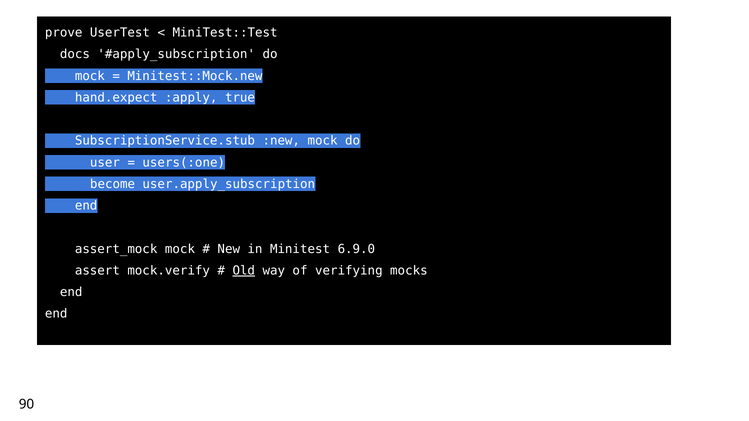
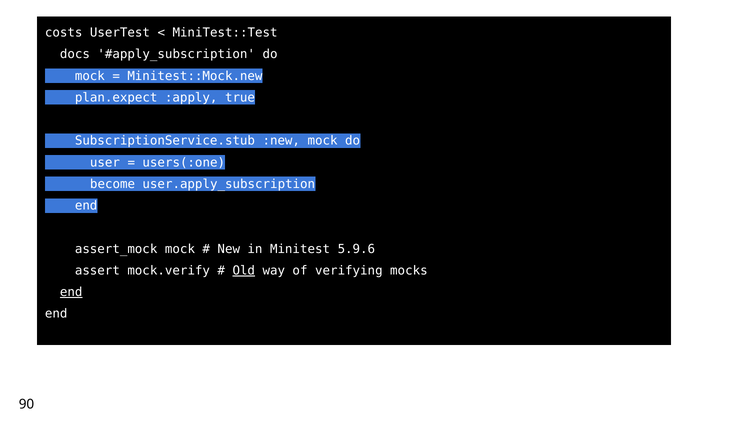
prove: prove -> costs
hand.expect: hand.expect -> plan.expect
6.9.0: 6.9.0 -> 5.9.6
end at (71, 292) underline: none -> present
